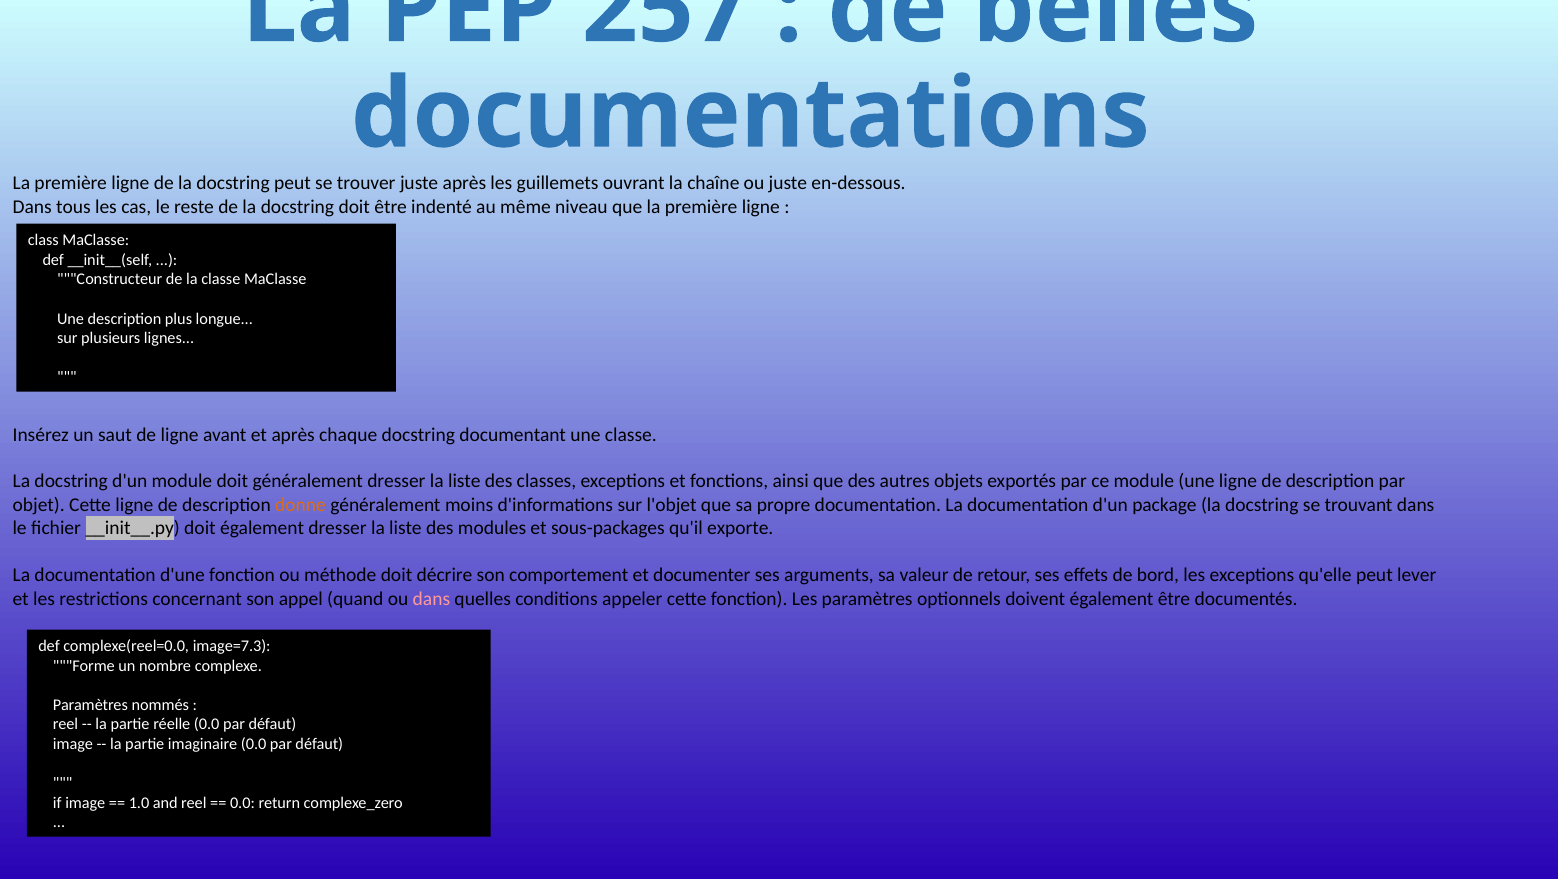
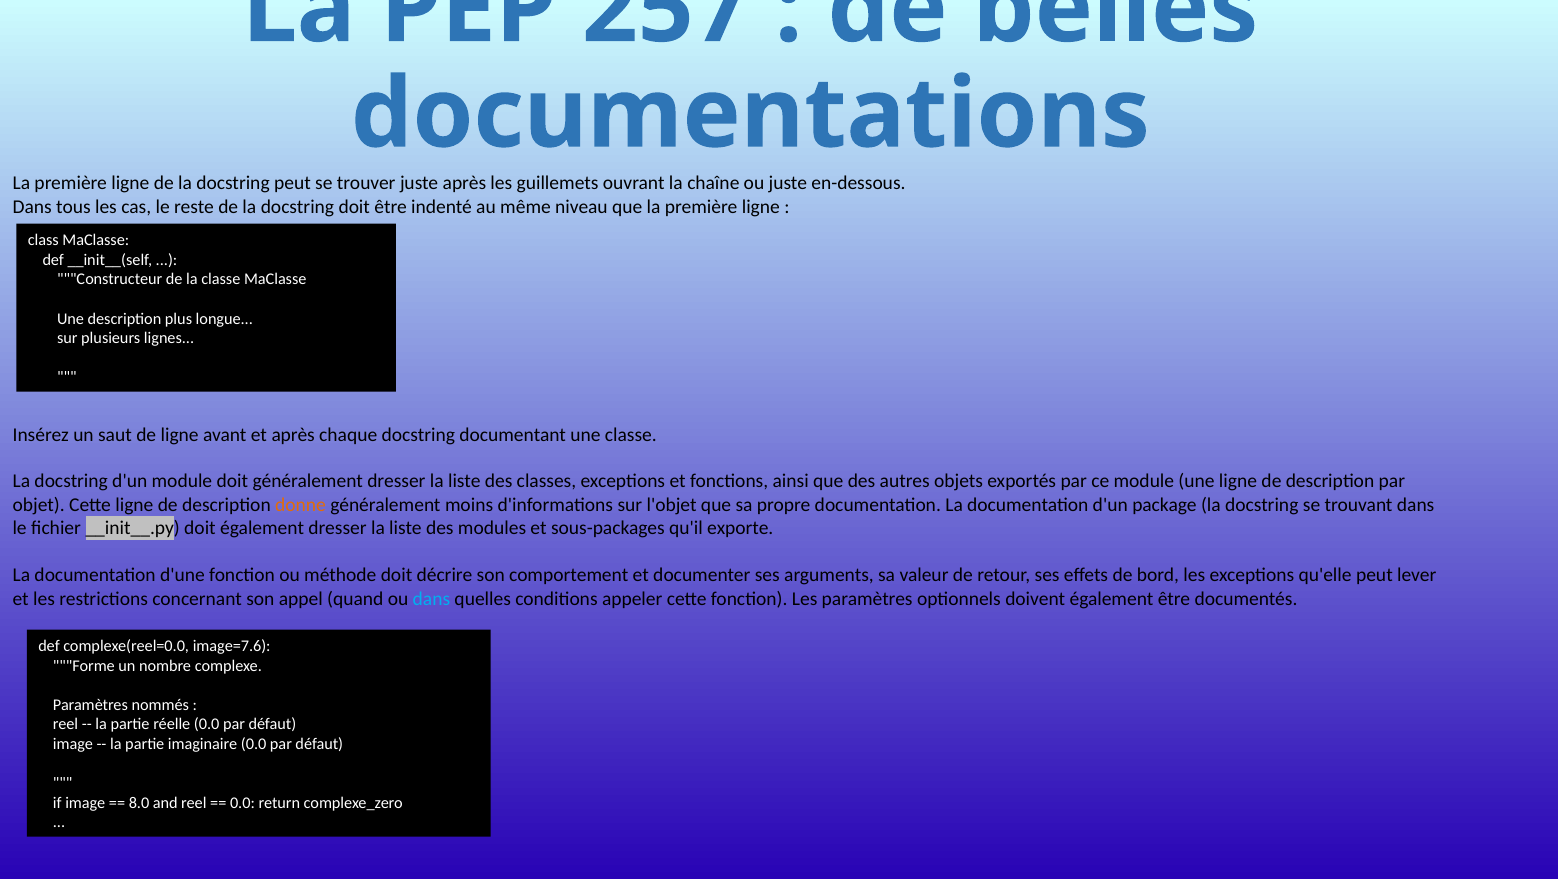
dans at (431, 598) colour: pink -> light blue
image=7.3: image=7.3 -> image=7.6
1.0: 1.0 -> 8.0
